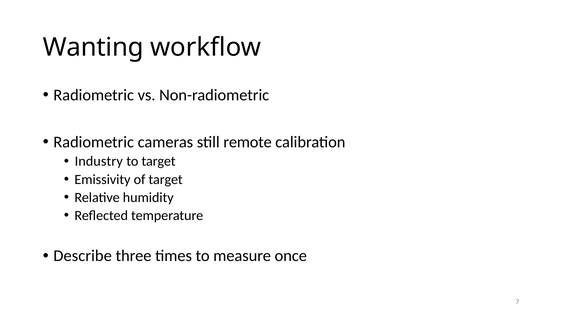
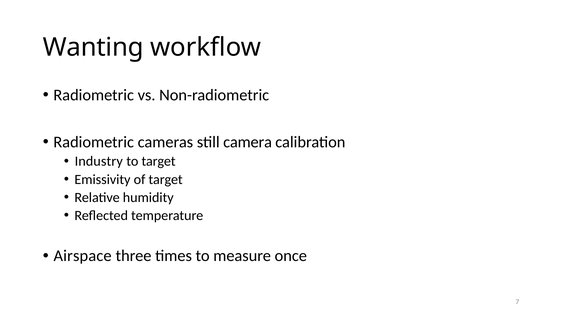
remote: remote -> camera
Describe: Describe -> Airspace
